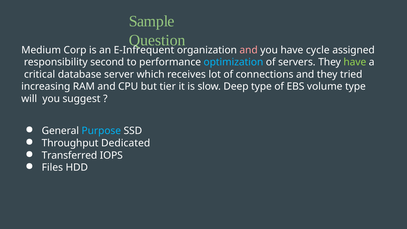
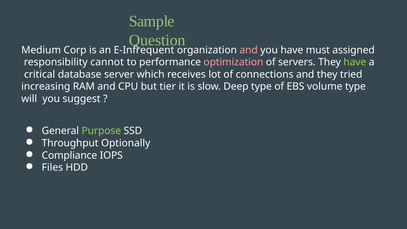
cycle: cycle -> must
second: second -> cannot
optimization colour: light blue -> pink
Purpose colour: light blue -> light green
Dedicated: Dedicated -> Optionally
Transferred: Transferred -> Compliance
